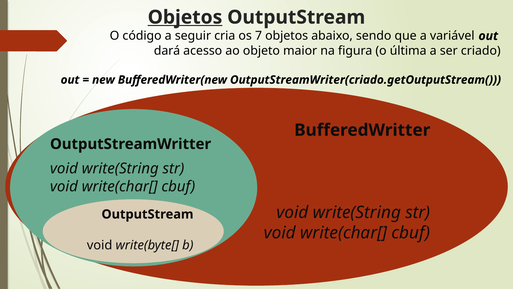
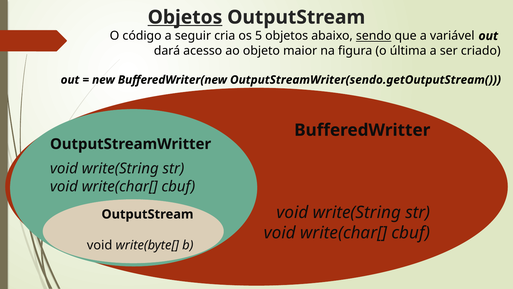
7: 7 -> 5
sendo underline: none -> present
OutputStreamWriter(criado.getOutputStream(: OutputStreamWriter(criado.getOutputStream( -> OutputStreamWriter(sendo.getOutputStream(
